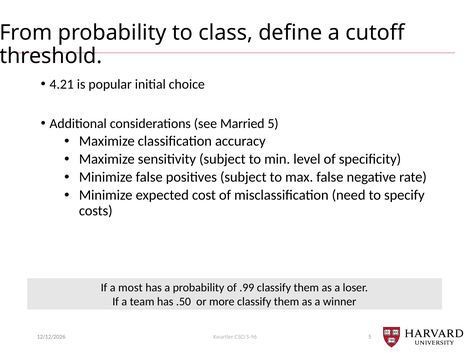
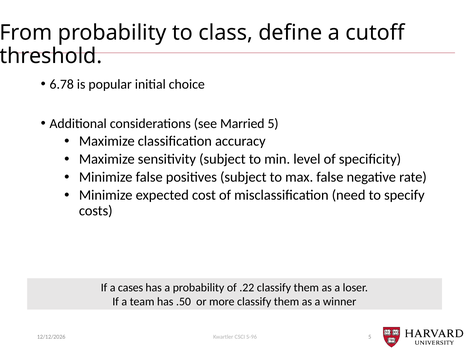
4.21: 4.21 -> 6.78
most: most -> cases
.99: .99 -> .22
